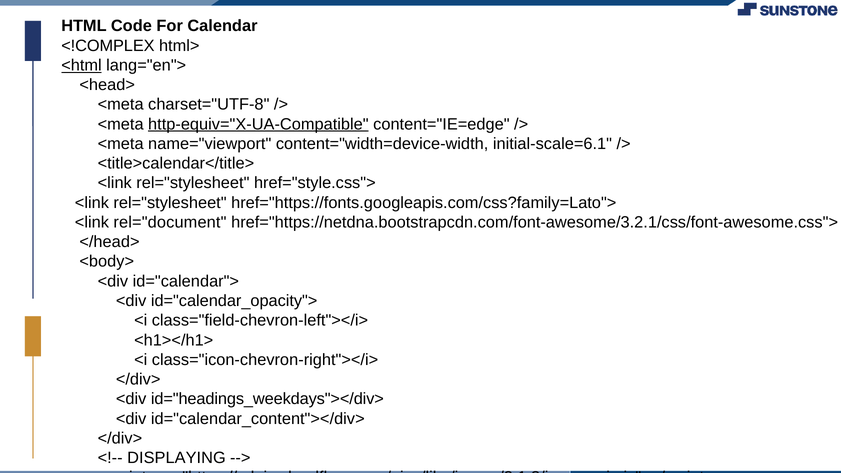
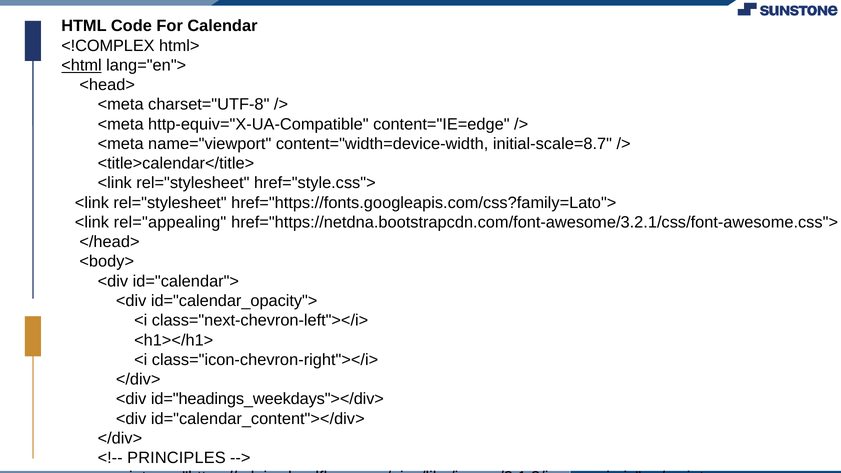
http-equiv="X-UA-Compatible underline: present -> none
initial-scale=6.1: initial-scale=6.1 -> initial-scale=8.7
rel="document: rel="document -> rel="appealing
class="field-chevron-left"></i>: class="field-chevron-left"></i> -> class="next-chevron-left"></i>
DISPLAYING: DISPLAYING -> PRINCIPLES
